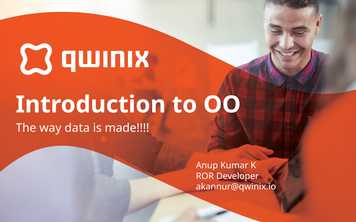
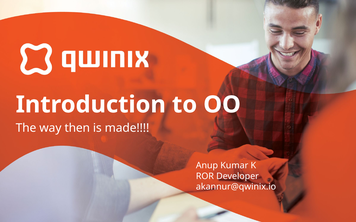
data: data -> then
